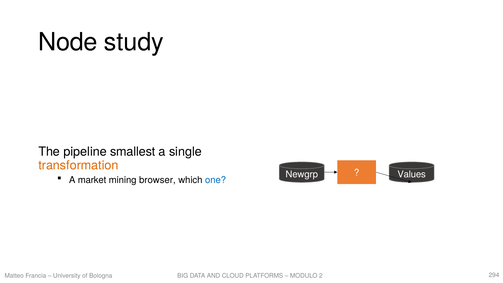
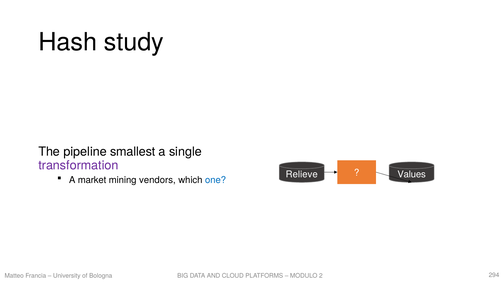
Node: Node -> Hash
transformation colour: orange -> purple
Newgrp: Newgrp -> Relieve
browser: browser -> vendors
